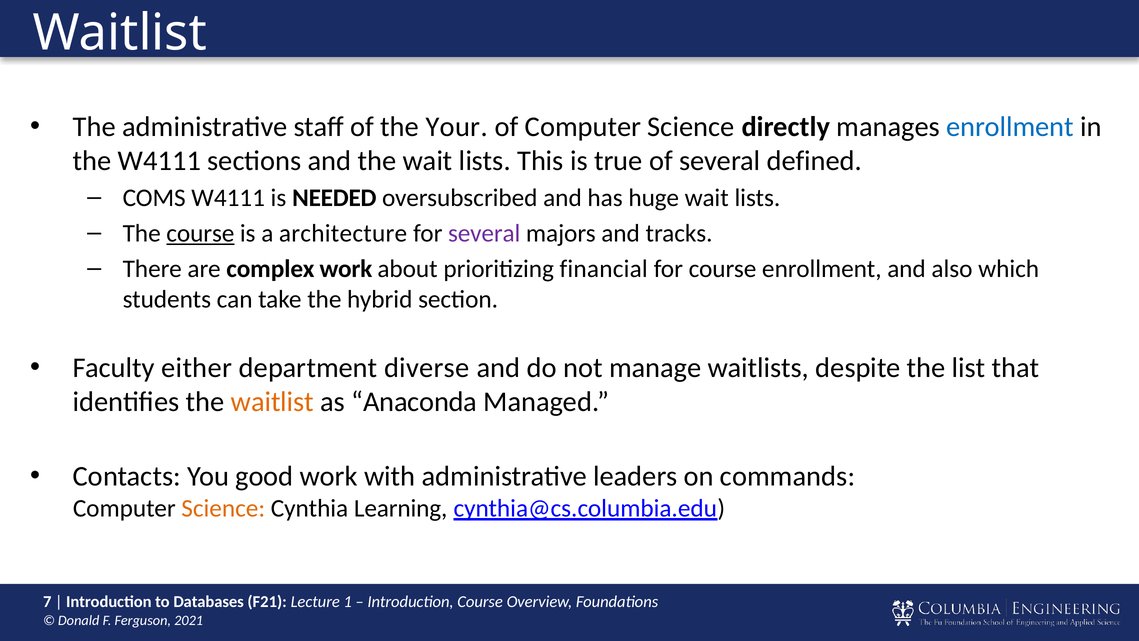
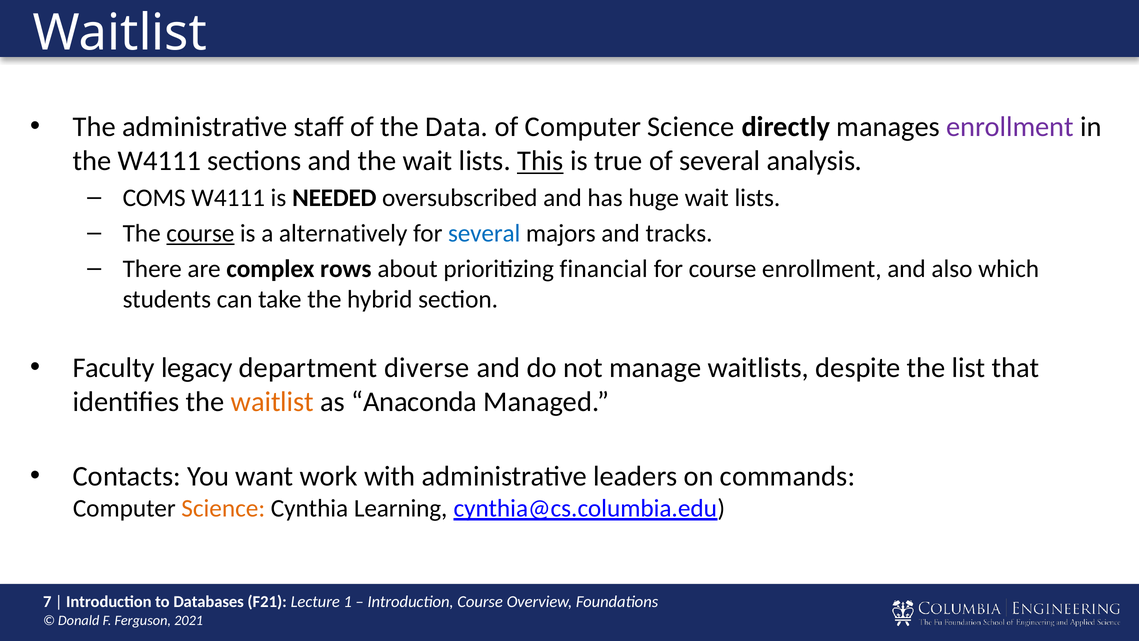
Your: Your -> Data
enrollment at (1010, 127) colour: blue -> purple
This underline: none -> present
defined: defined -> analysis
architecture: architecture -> alternatively
several at (484, 233) colour: purple -> blue
complex work: work -> rows
either: either -> legacy
good: good -> want
